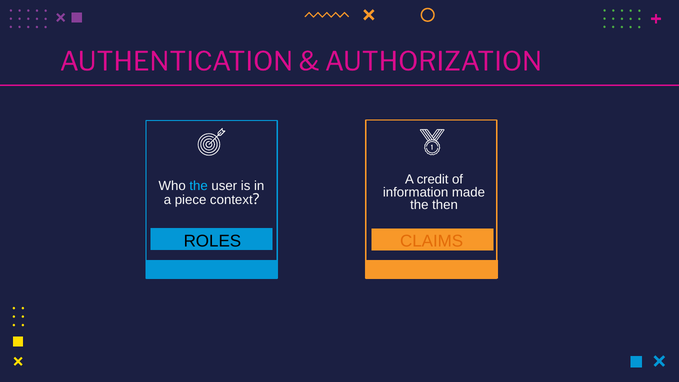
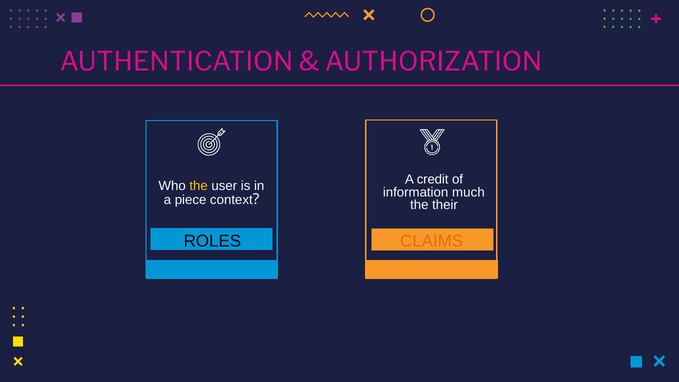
the at (199, 186) colour: light blue -> yellow
made: made -> much
then: then -> their
